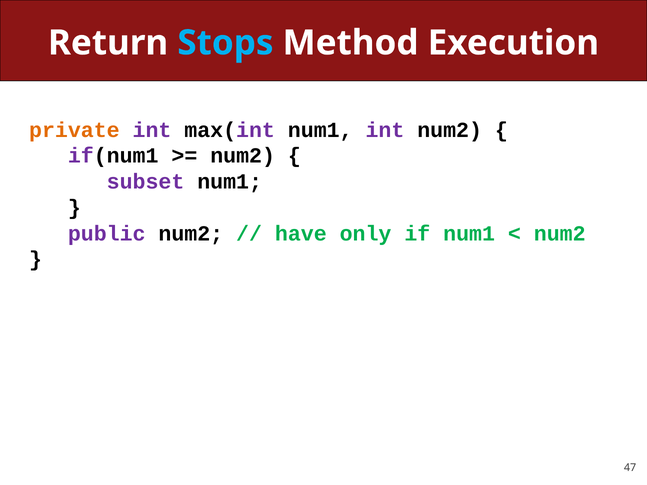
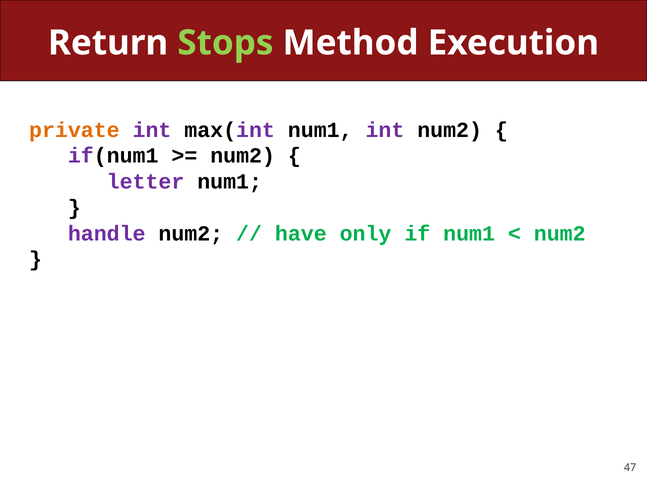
Stops colour: light blue -> light green
subset: subset -> letter
public: public -> handle
